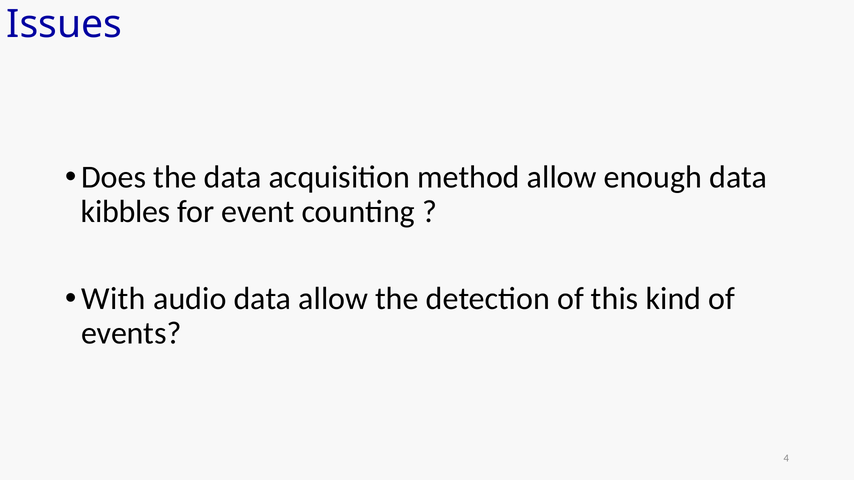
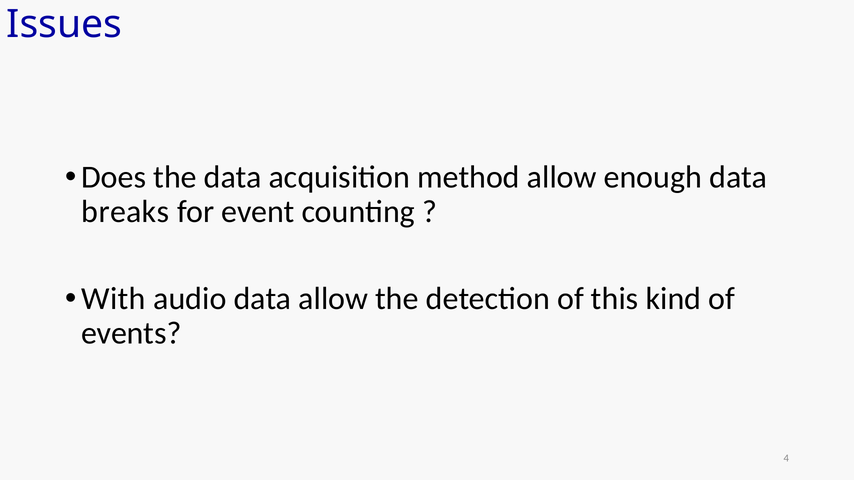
kibbles: kibbles -> breaks
